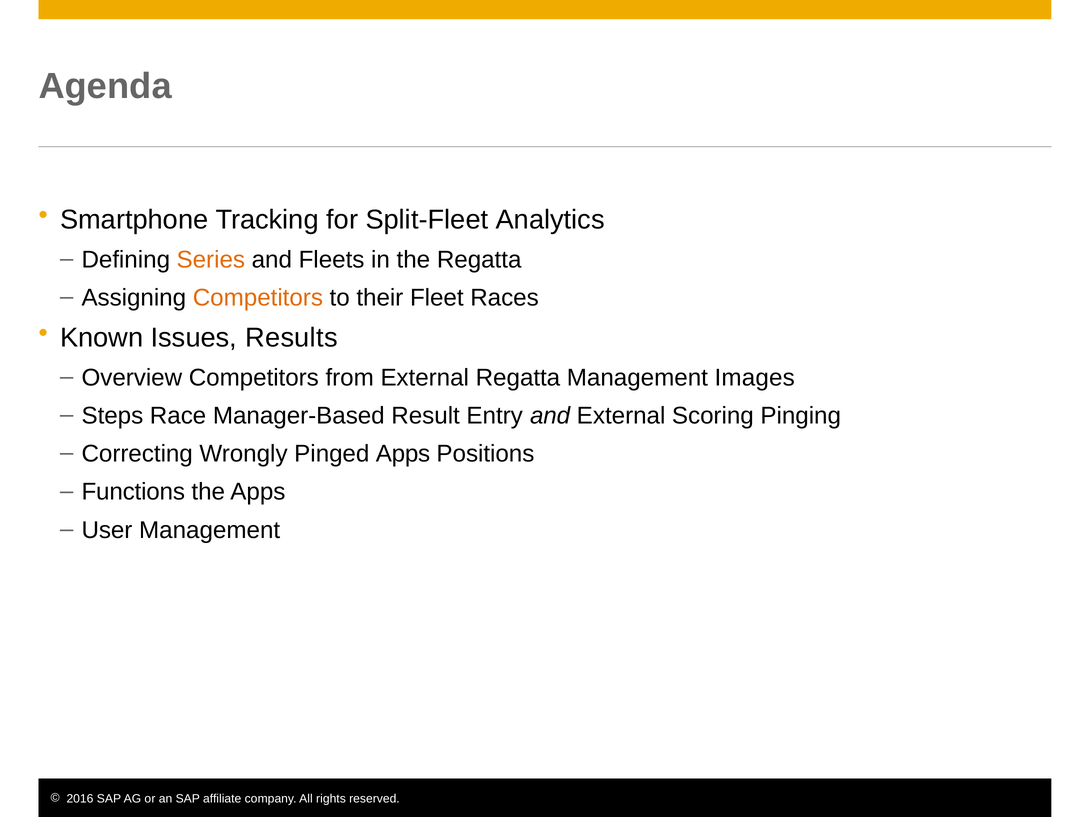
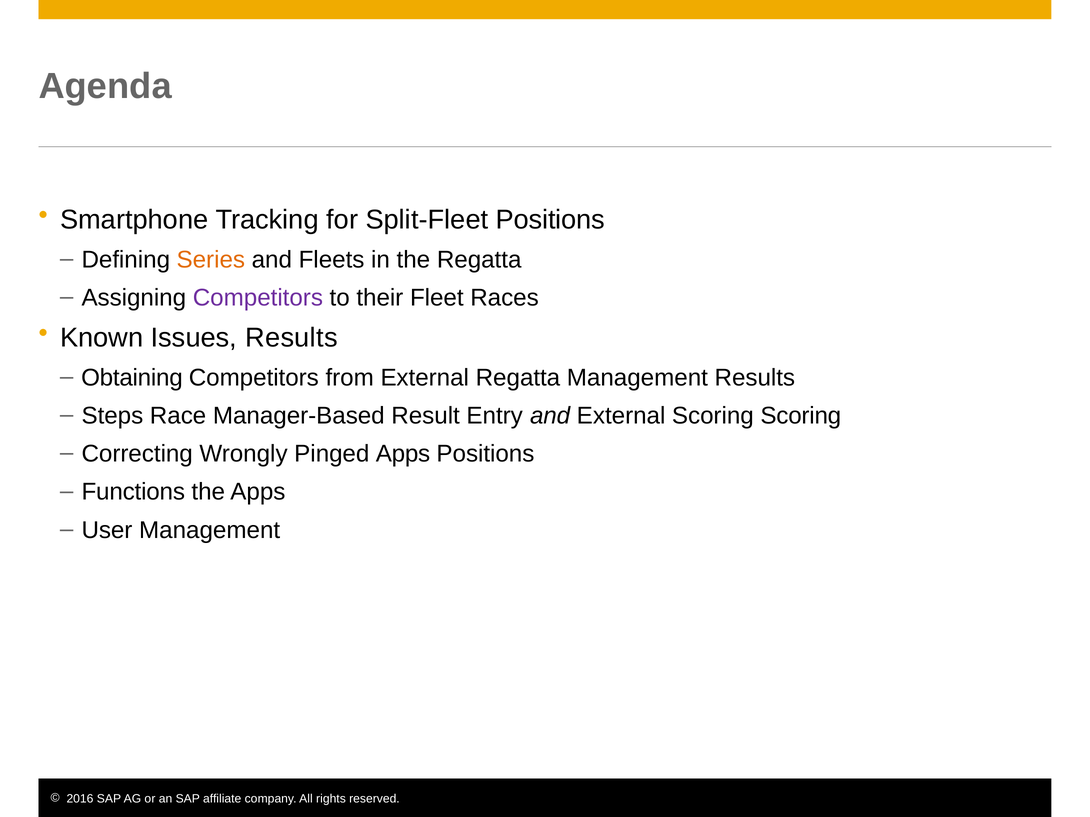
Split-Fleet Analytics: Analytics -> Positions
Competitors at (258, 298) colour: orange -> purple
Overview: Overview -> Obtaining
Management Images: Images -> Results
Scoring Pinging: Pinging -> Scoring
